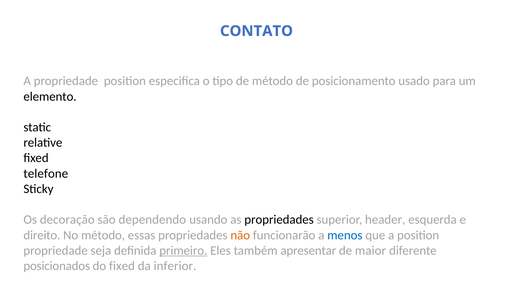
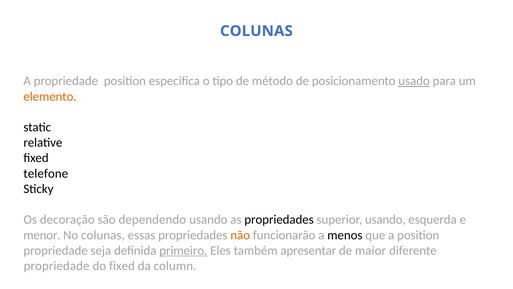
CONTATO at (256, 31): CONTATO -> COLUNAS
usado underline: none -> present
elemento colour: black -> orange
superior header: header -> usando
direito: direito -> menor
No método: método -> colunas
menos colour: blue -> black
posicionados at (57, 266): posicionados -> propriedade
inferior: inferior -> column
